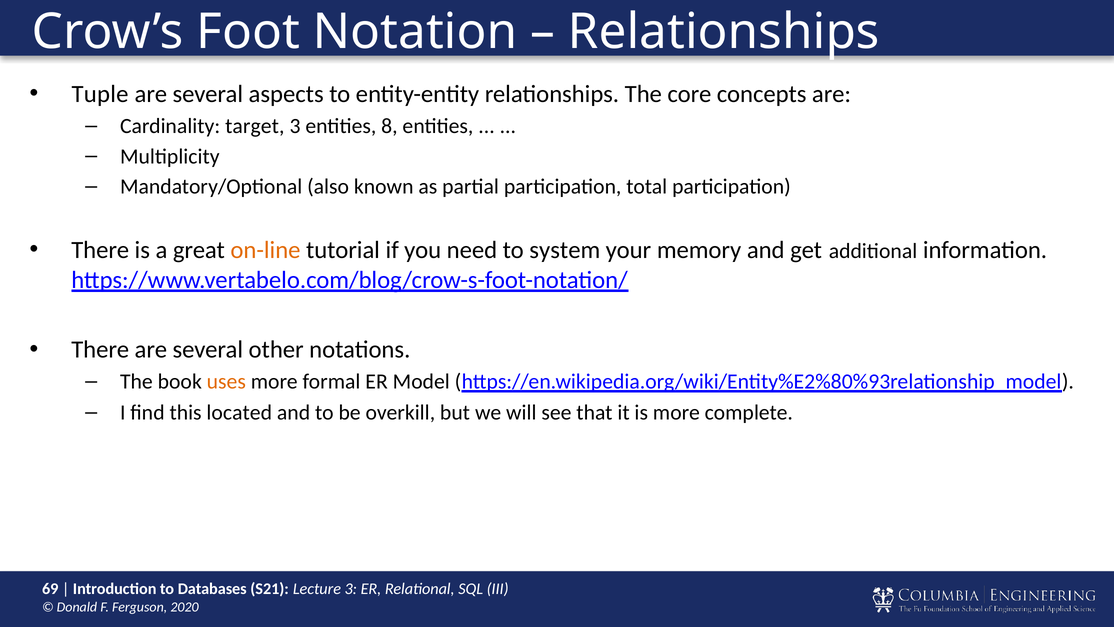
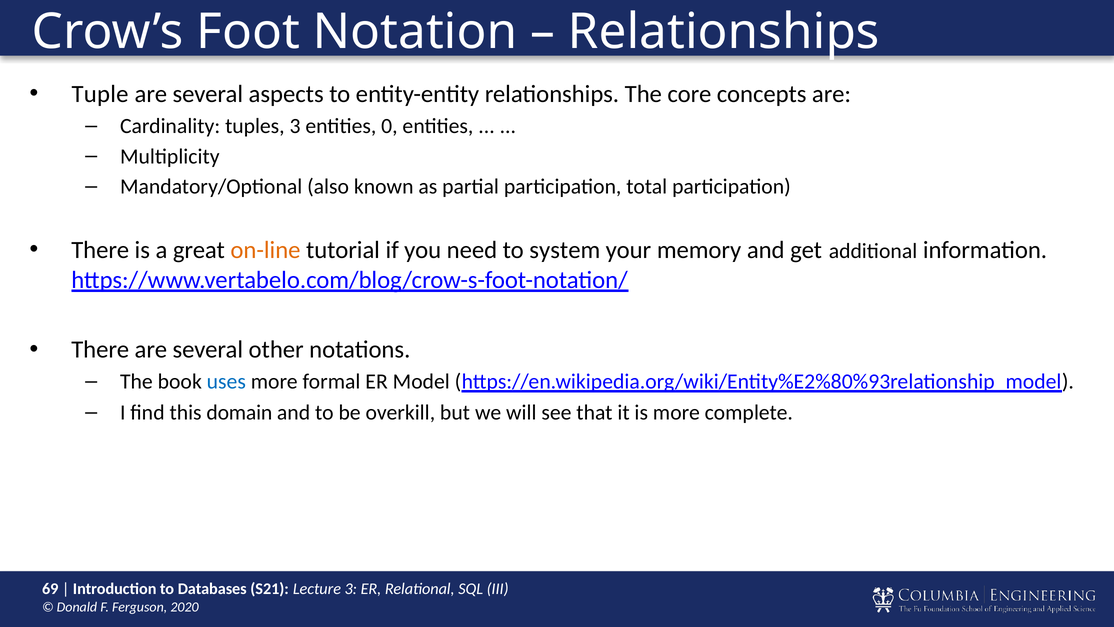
target: target -> tuples
8: 8 -> 0
uses colour: orange -> blue
located: located -> domain
